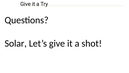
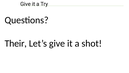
Solar: Solar -> Their
